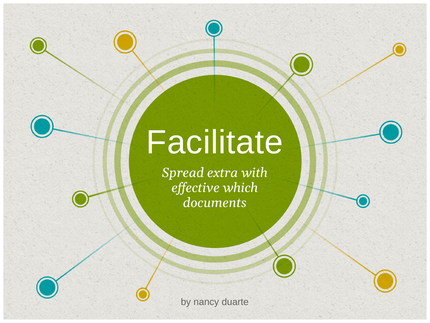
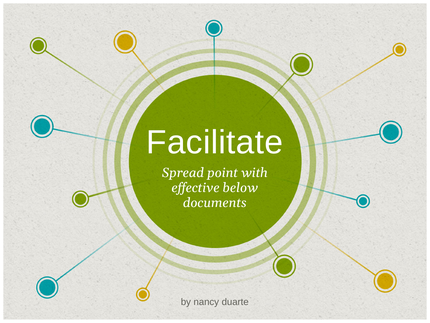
extra: extra -> point
which: which -> below
